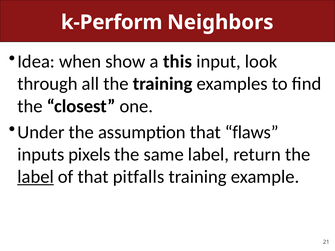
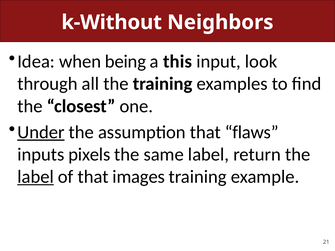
k-Perform: k-Perform -> k-Without
show: show -> being
Under underline: none -> present
pitfalls: pitfalls -> images
